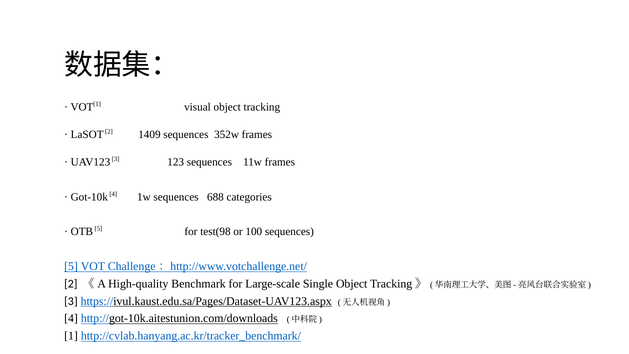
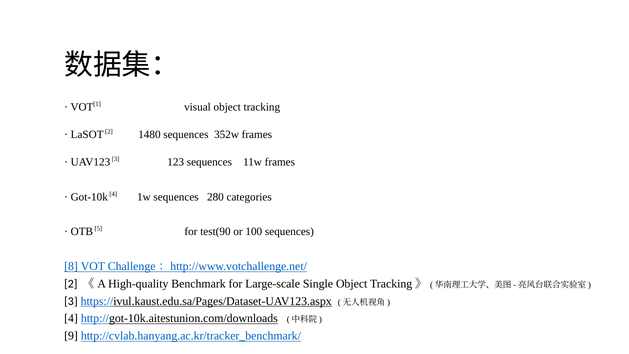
1409: 1409 -> 1480
688: 688 -> 280
test(98: test(98 -> test(90
5 at (71, 266): 5 -> 8
1: 1 -> 9
